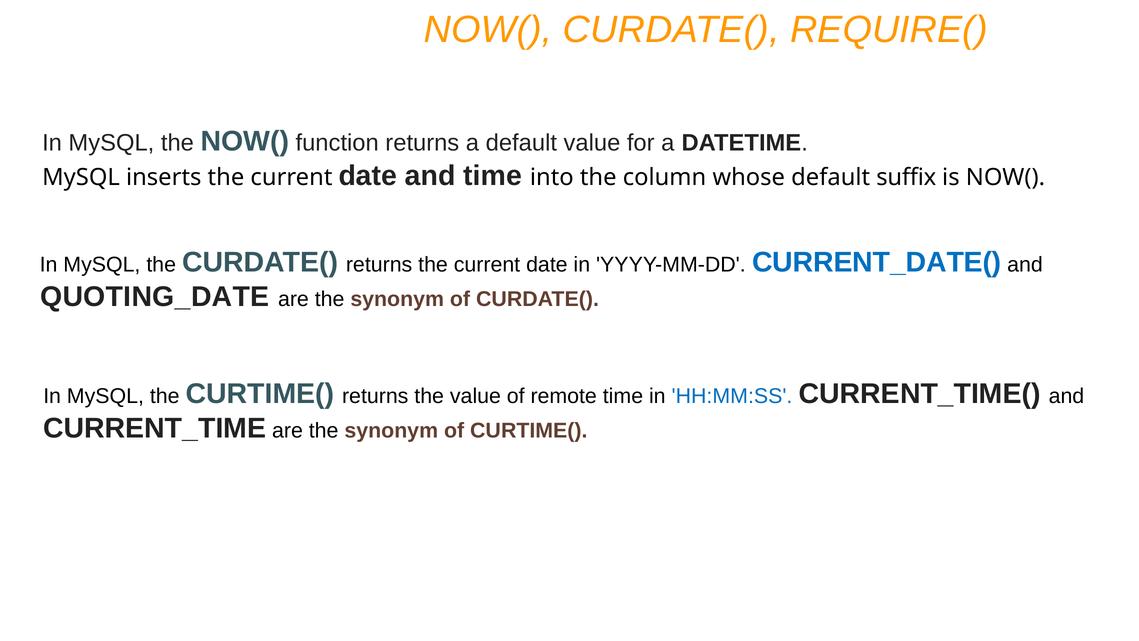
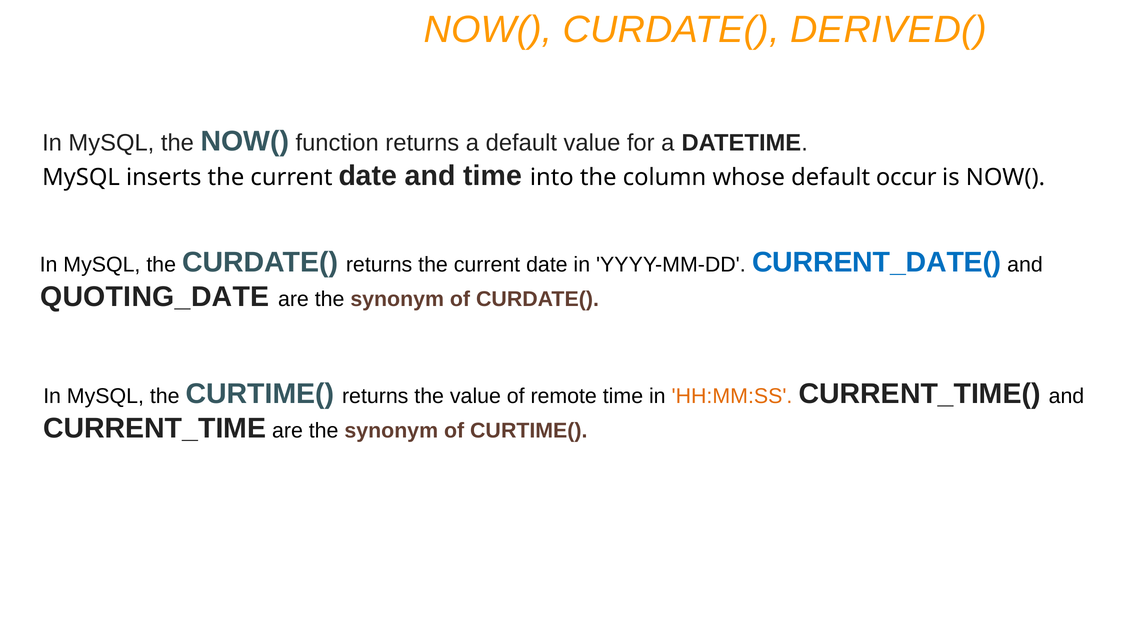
REQUIRE(: REQUIRE( -> DERIVED(
suffix: suffix -> occur
HH:MM:SS colour: blue -> orange
